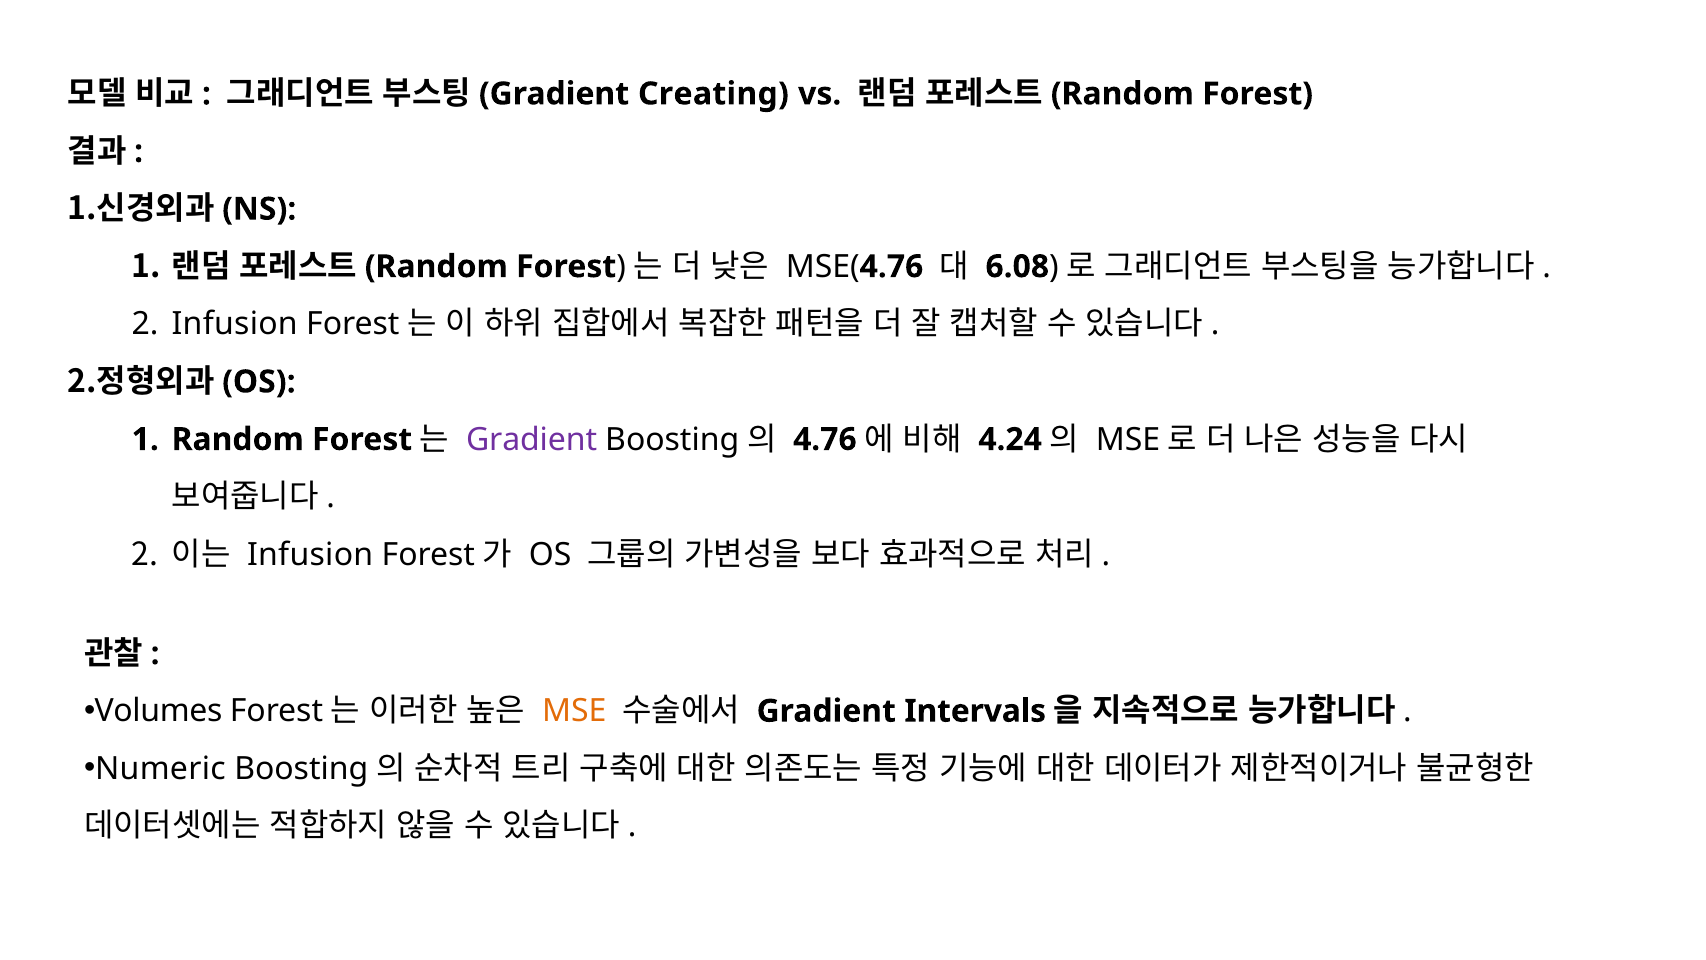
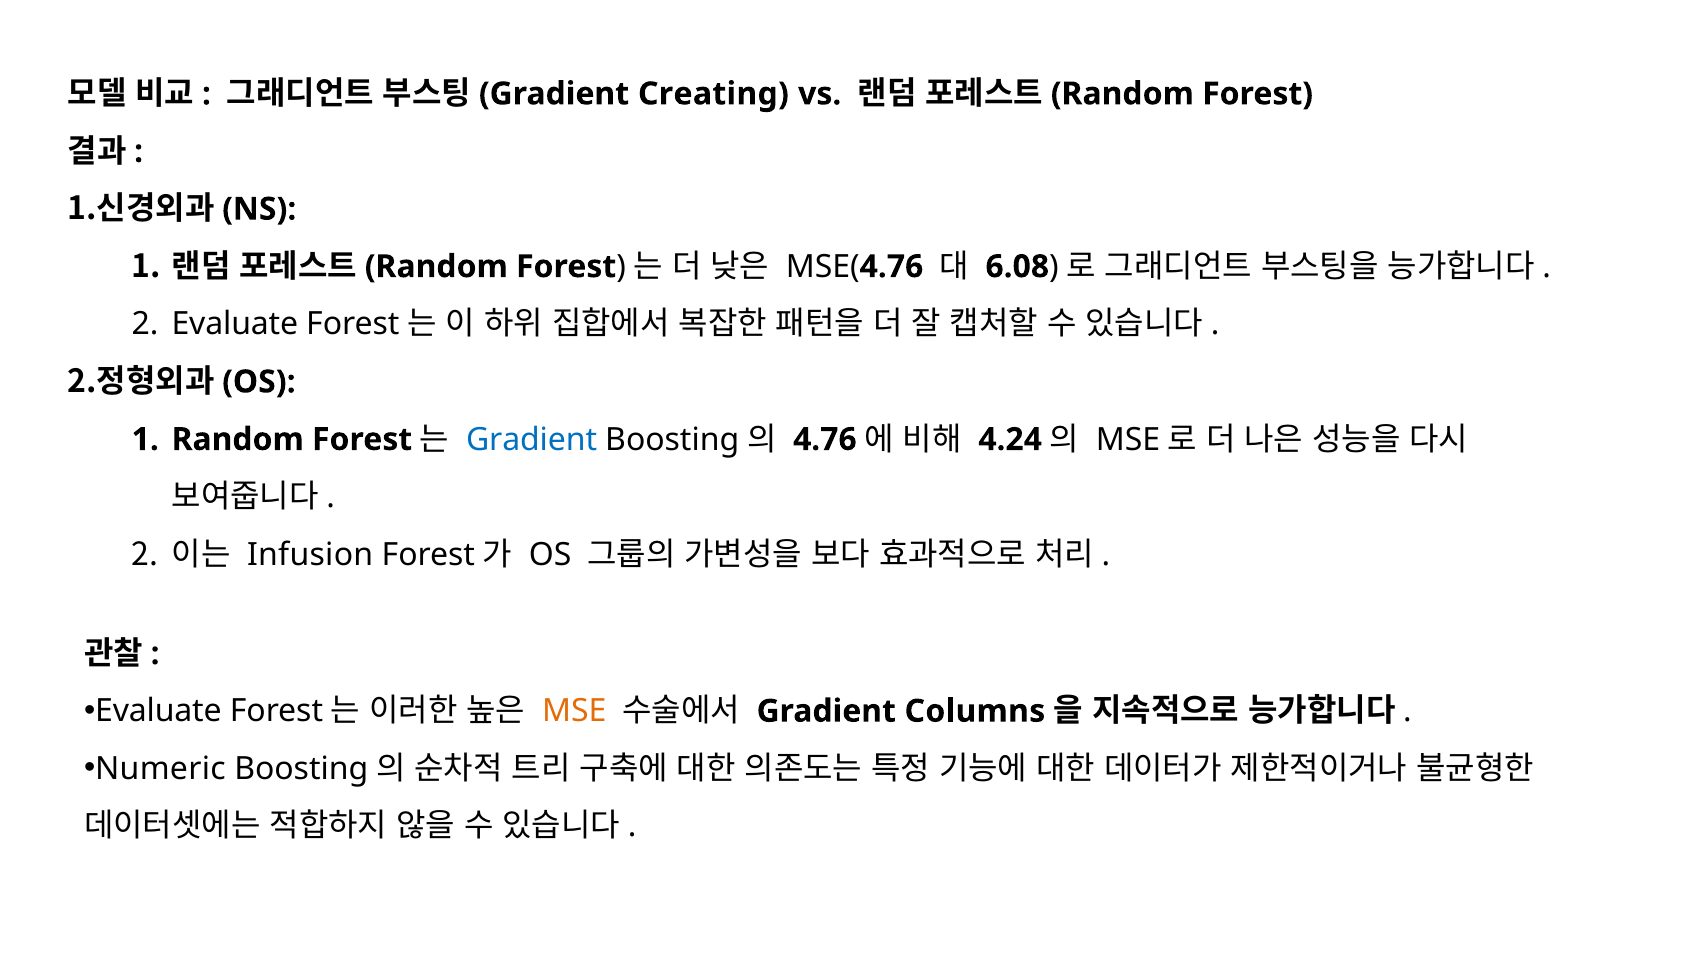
Infusion at (235, 324): Infusion -> Evaluate
Gradient at (532, 439) colour: purple -> blue
Volumes at (158, 711): Volumes -> Evaluate
Intervals: Intervals -> Columns
